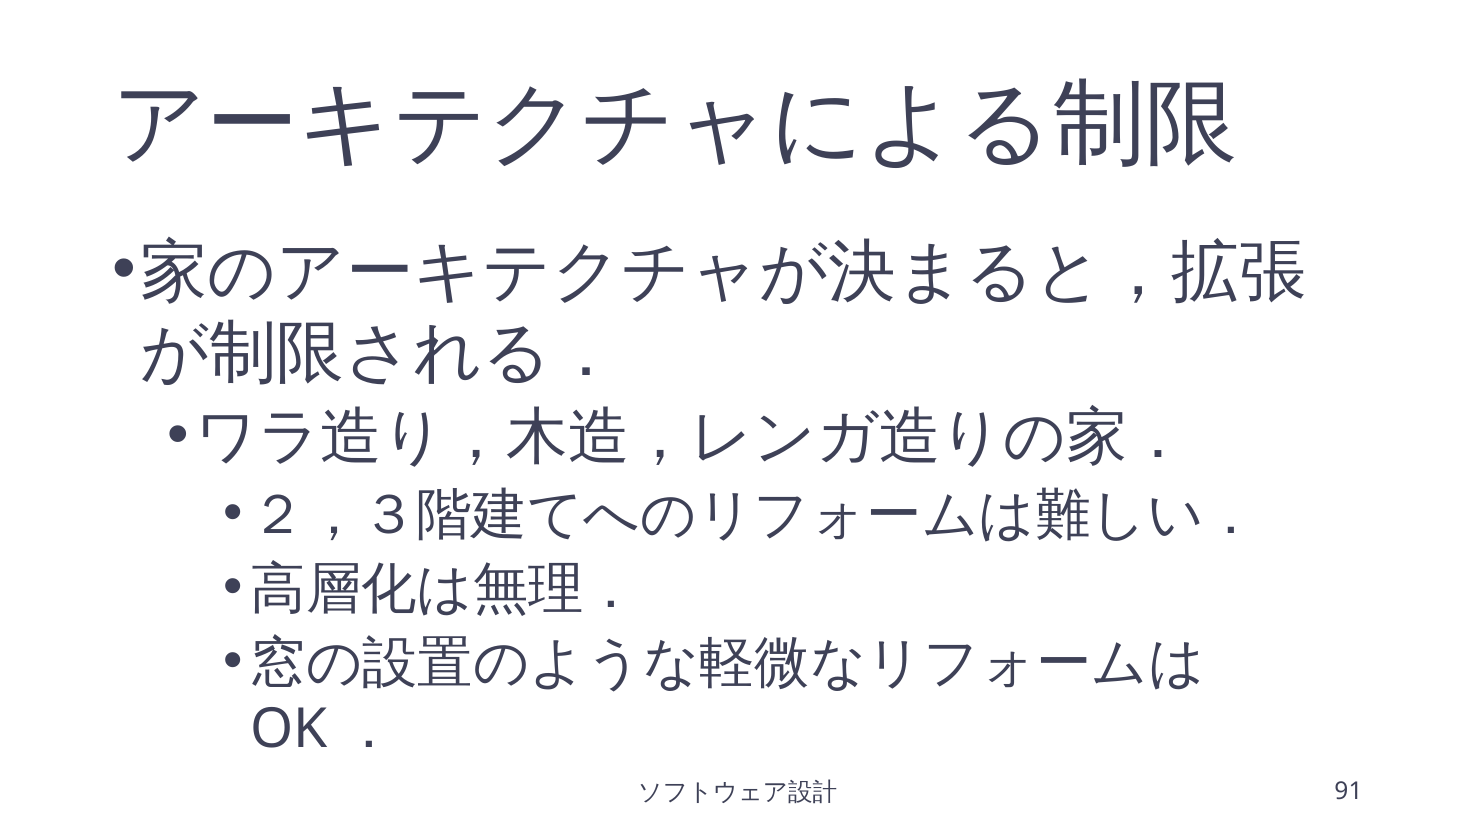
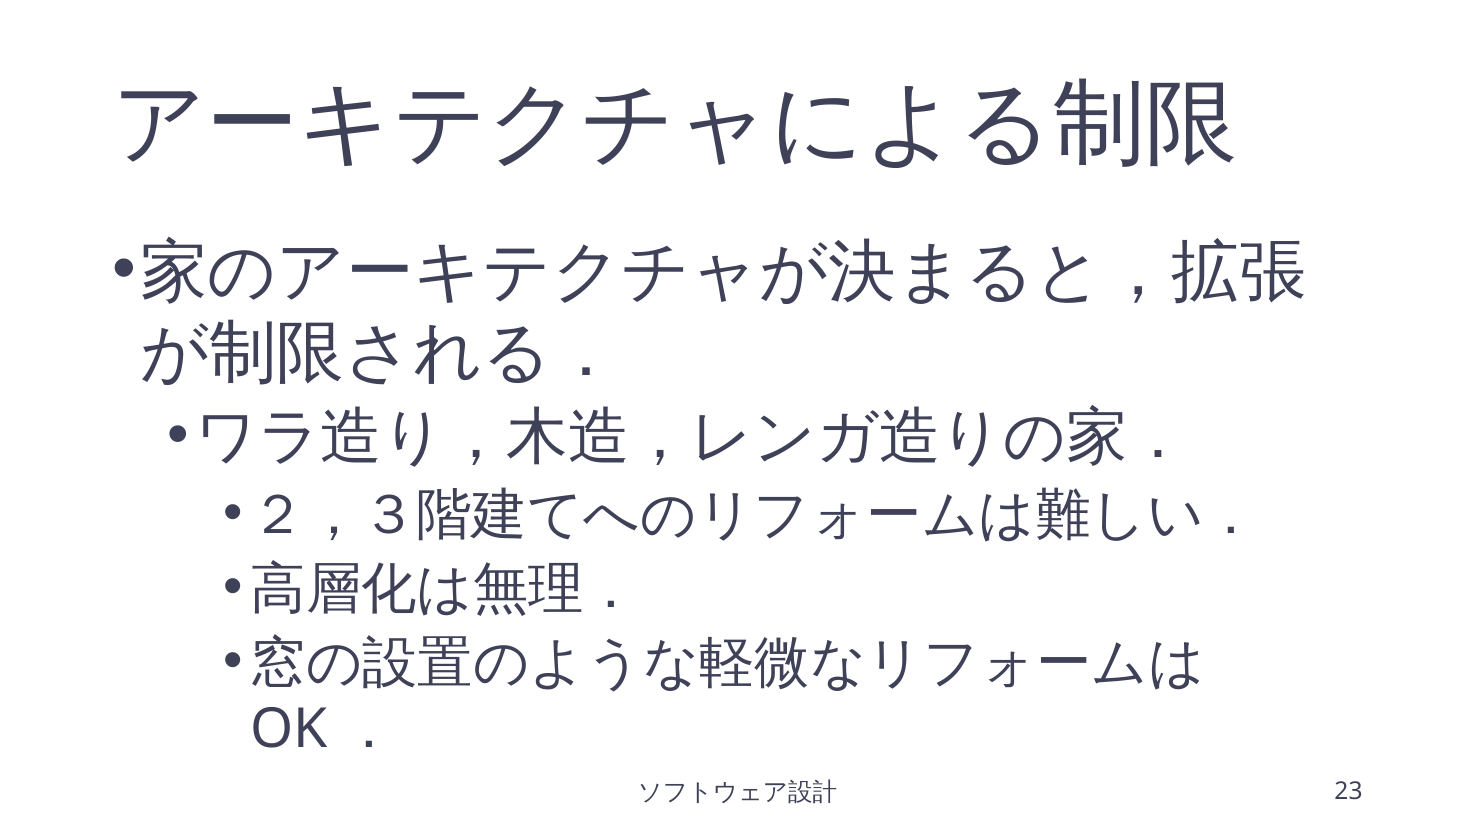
91: 91 -> 23
